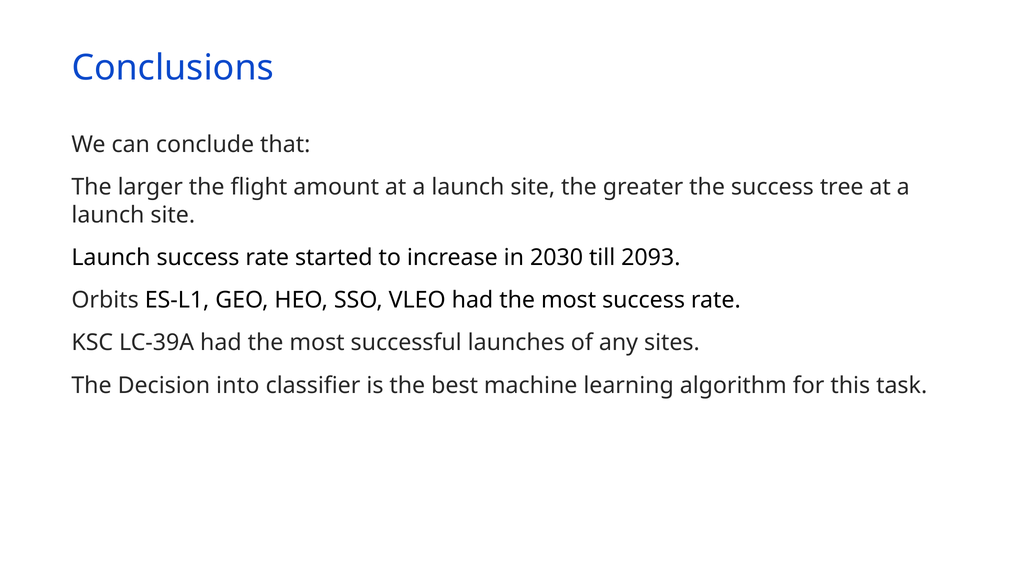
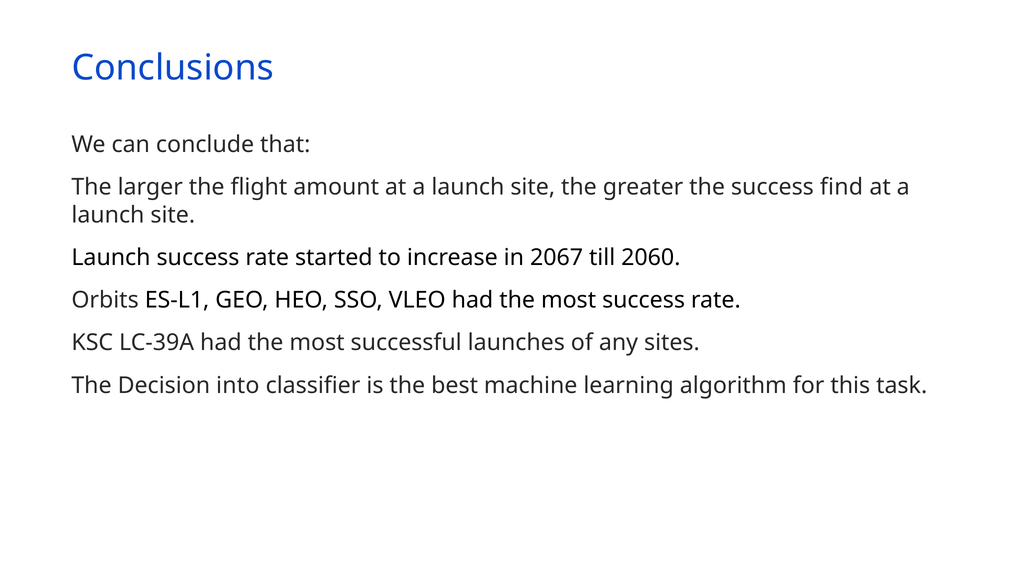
tree: tree -> find
2030: 2030 -> 2067
2093: 2093 -> 2060
